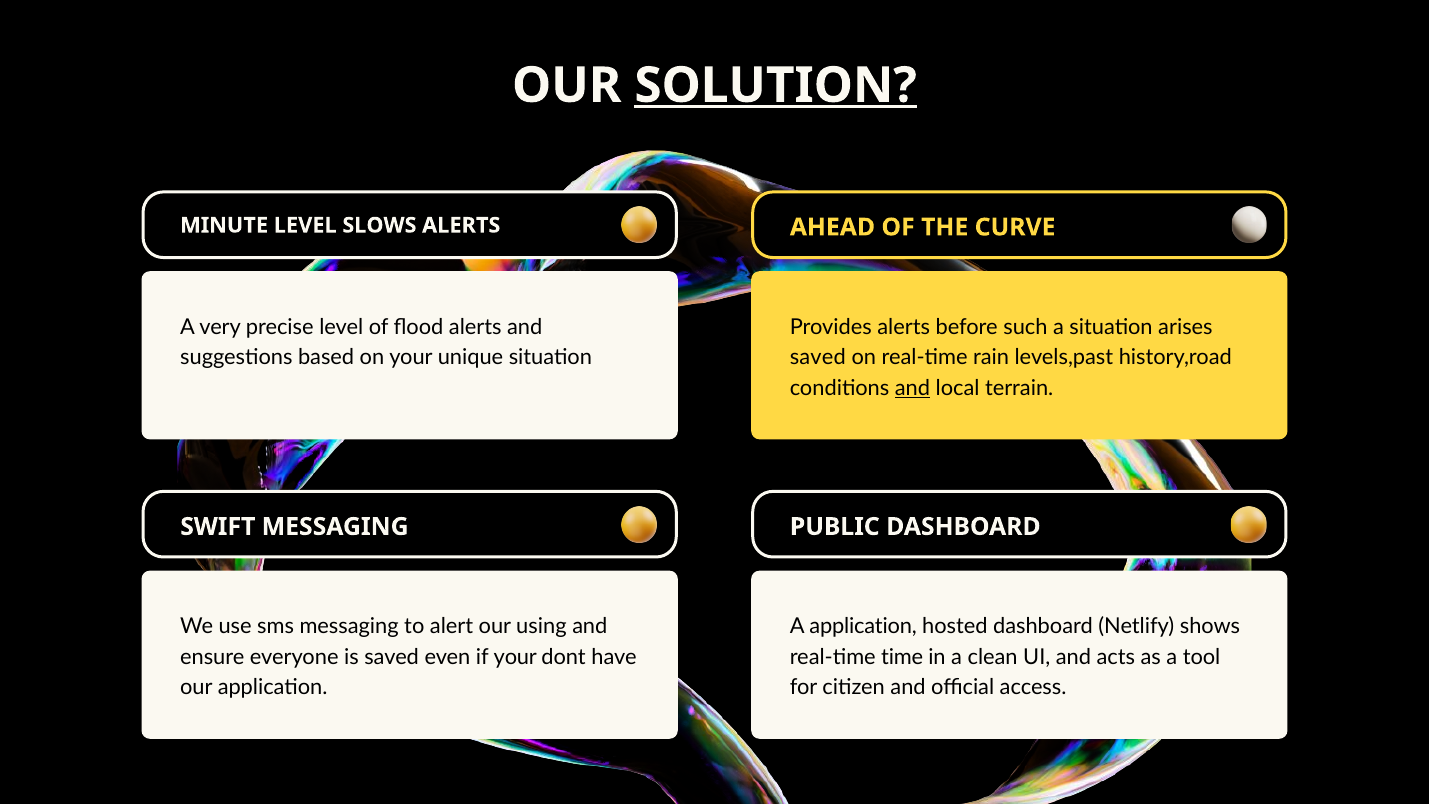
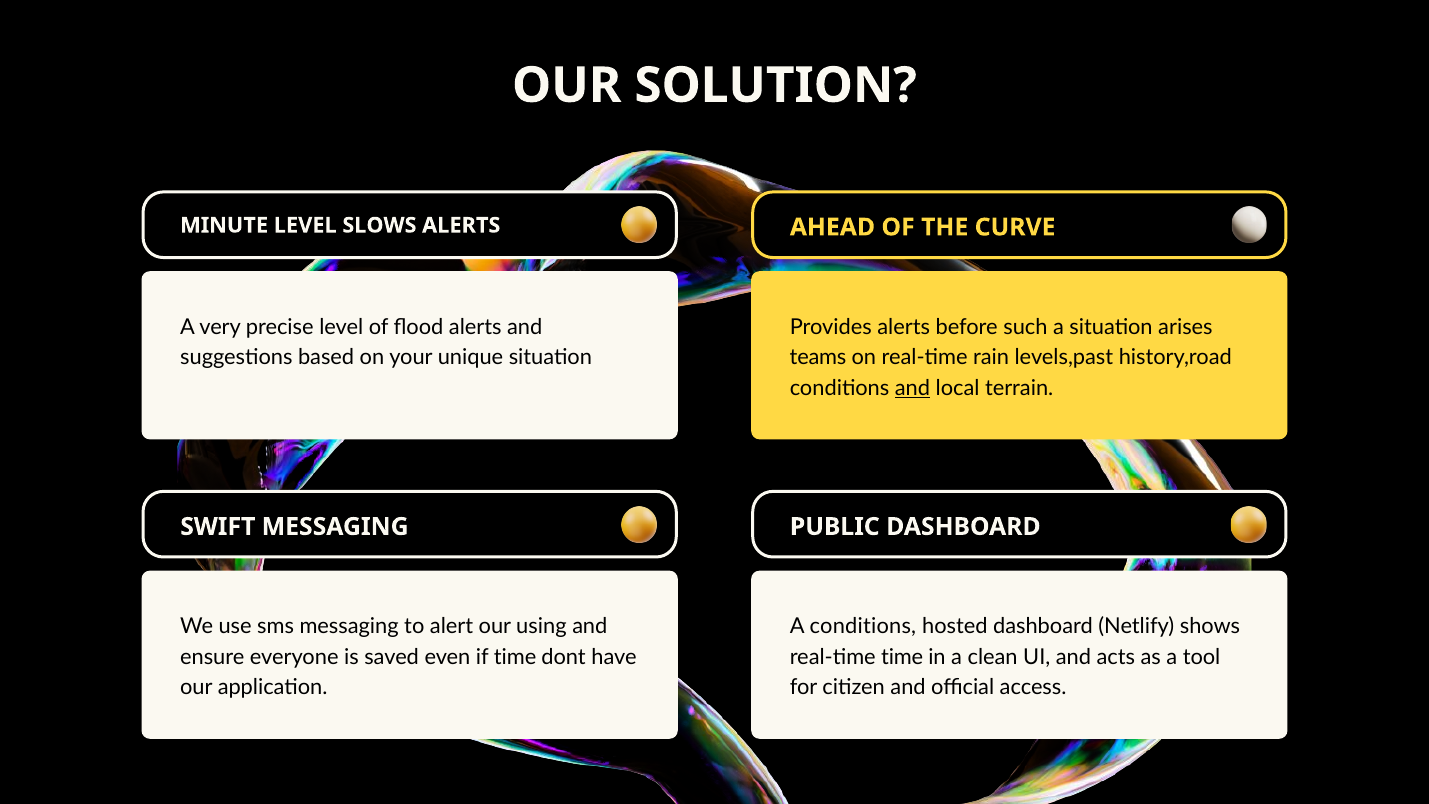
SOLUTION underline: present -> none
saved at (818, 357): saved -> teams
A application: application -> conditions
if your: your -> time
